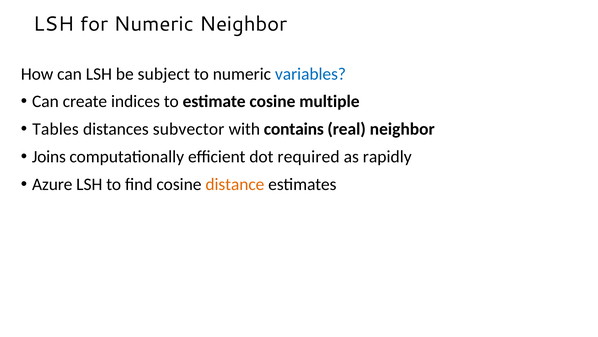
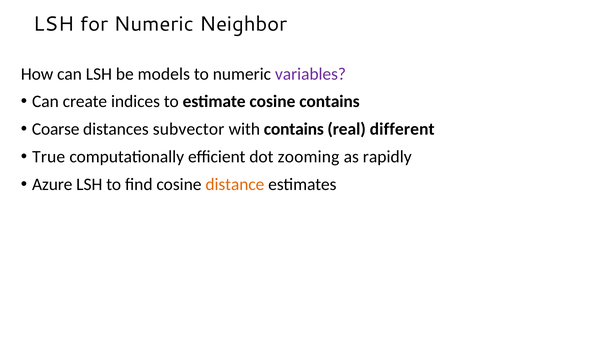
subject: subject -> models
variables colour: blue -> purple
cosine multiple: multiple -> contains
Tables: Tables -> Coarse
real neighbor: neighbor -> different
Joins: Joins -> True
required: required -> zooming
